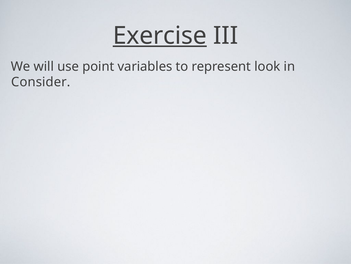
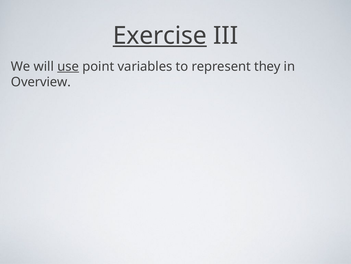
use underline: none -> present
look: look -> they
Consider: Consider -> Overview
